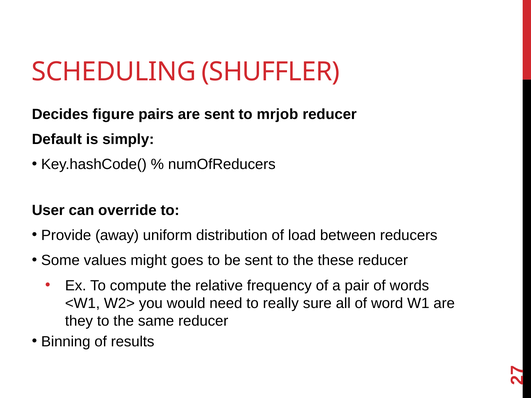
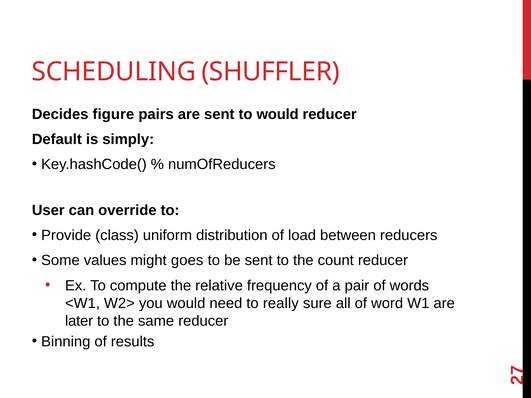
to mrjob: mrjob -> would
away: away -> class
these: these -> count
they: they -> later
